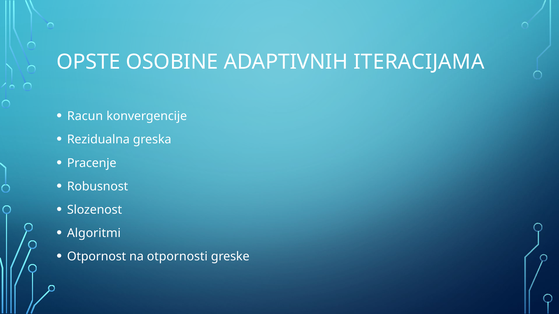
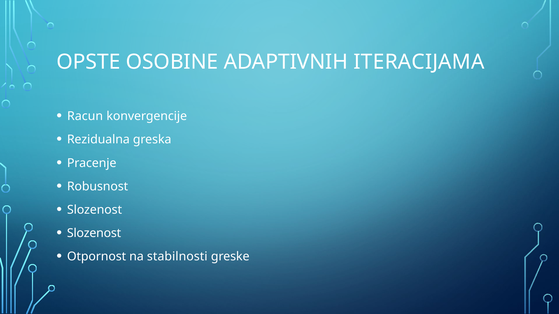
Algoritmi at (94, 233): Algoritmi -> Slozenost
otpornosti: otpornosti -> stabilnosti
